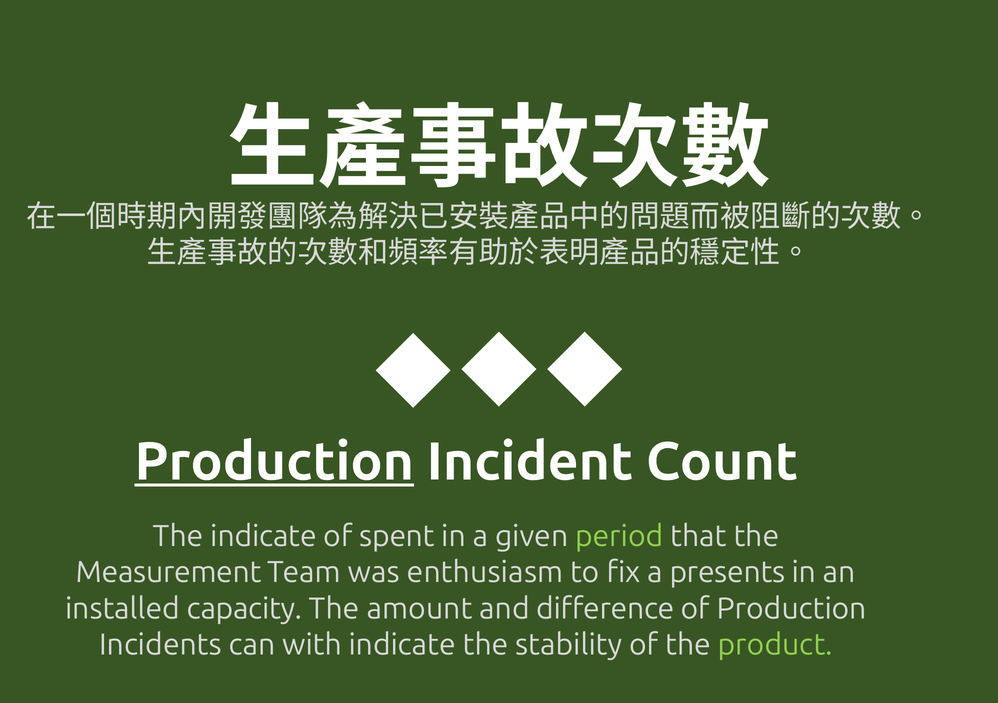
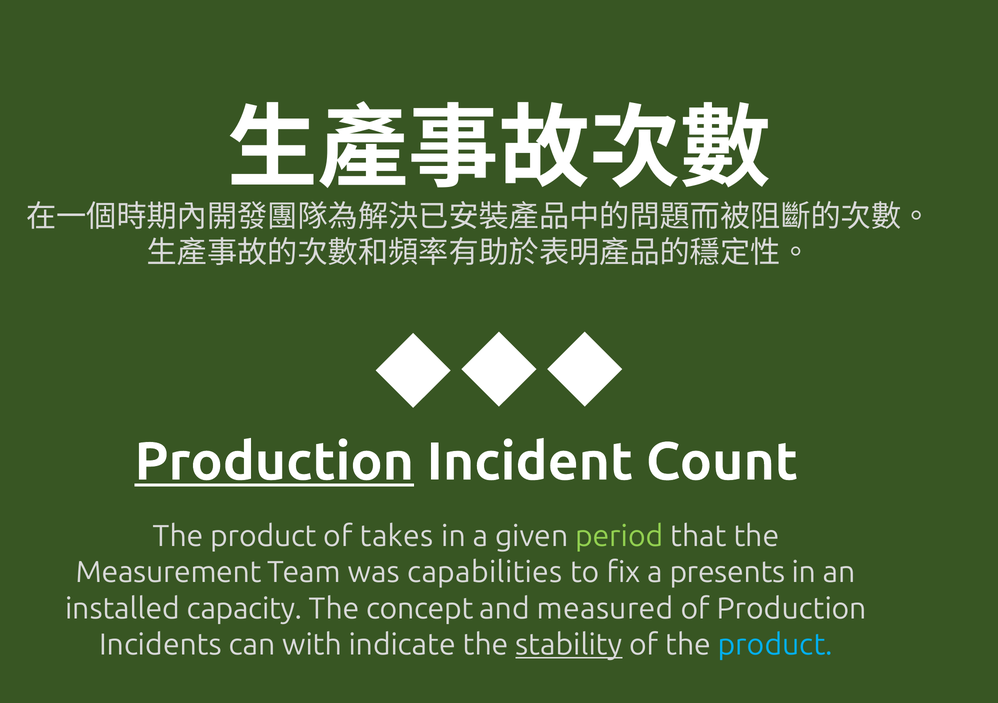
indicate at (264, 536): indicate -> product
spent: spent -> takes
enthusiasm: enthusiasm -> capabilities
amount: amount -> concept
difference: difference -> measured
stability underline: none -> present
product at (775, 645) colour: light green -> light blue
